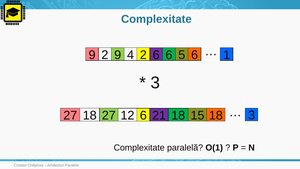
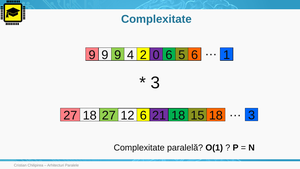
2 at (105, 55): 2 -> 9
2 6: 6 -> 0
